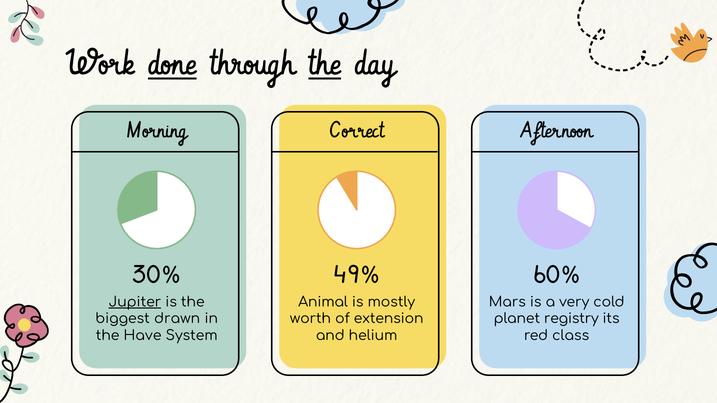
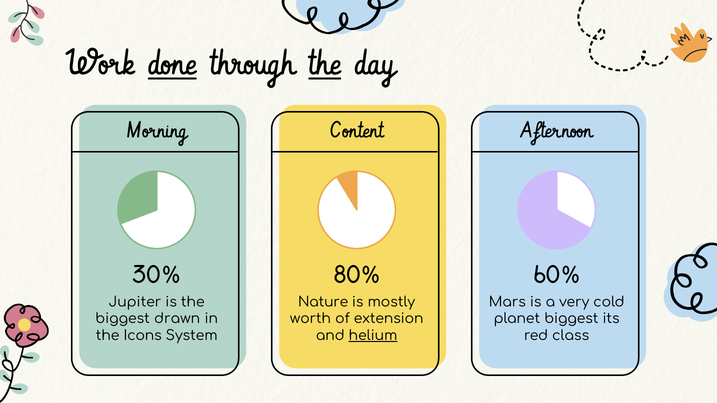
Correct: Correct -> Content
49%: 49% -> 80%
Jupiter underline: present -> none
Animal: Animal -> Nature
planet registry: registry -> biggest
Have: Have -> Icons
helium underline: none -> present
